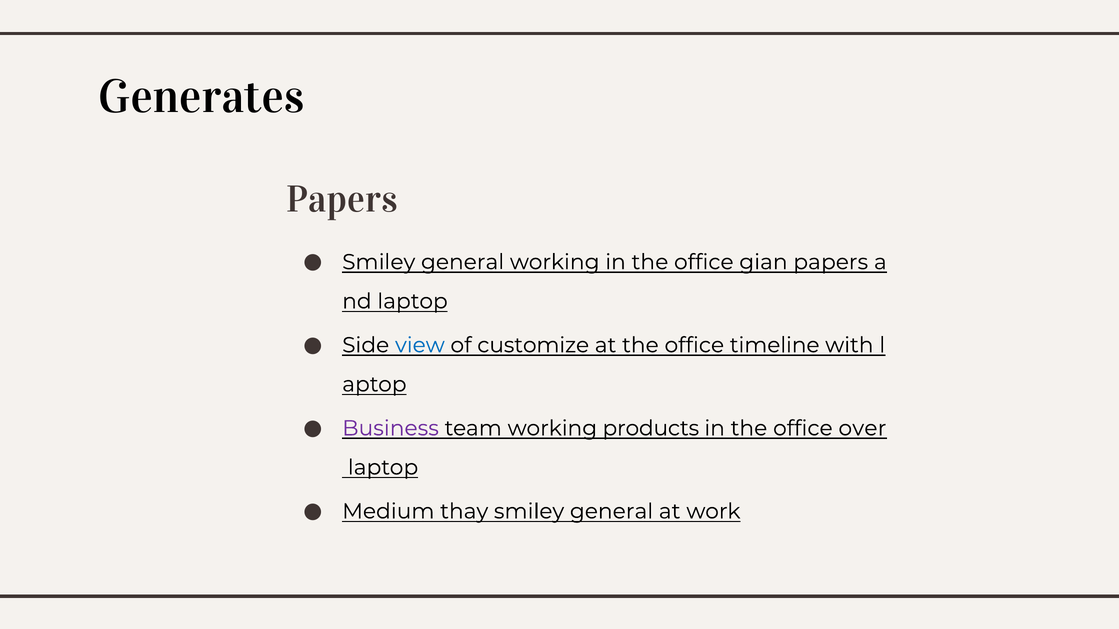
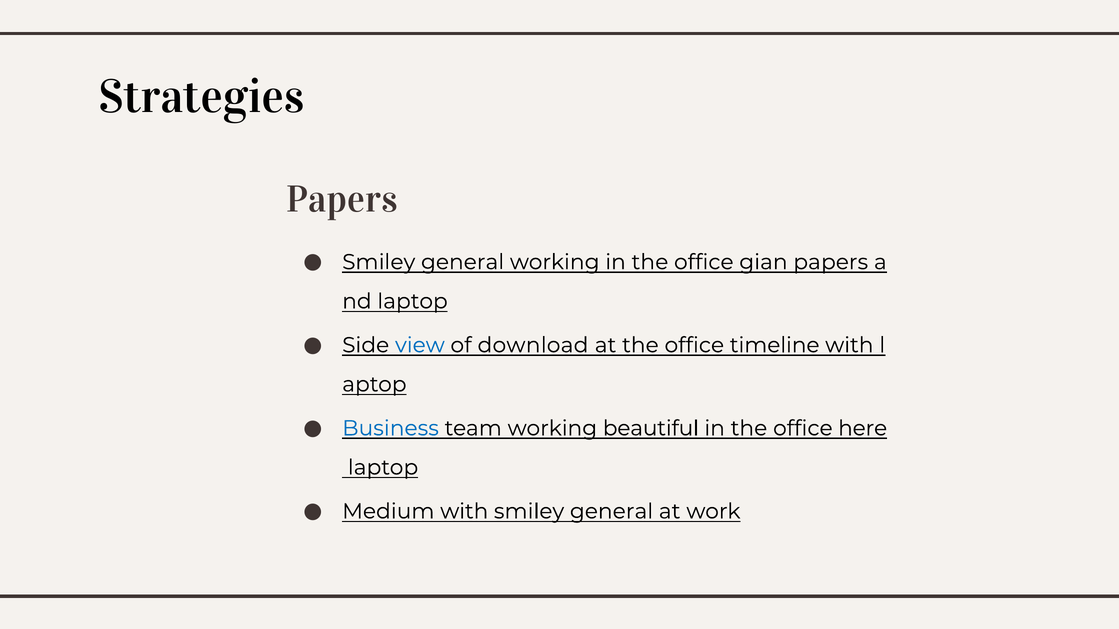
Generates: Generates -> Strategies
customize: customize -> download
Business colour: purple -> blue
products: products -> beautiful
over: over -> here
Medium thay: thay -> with
